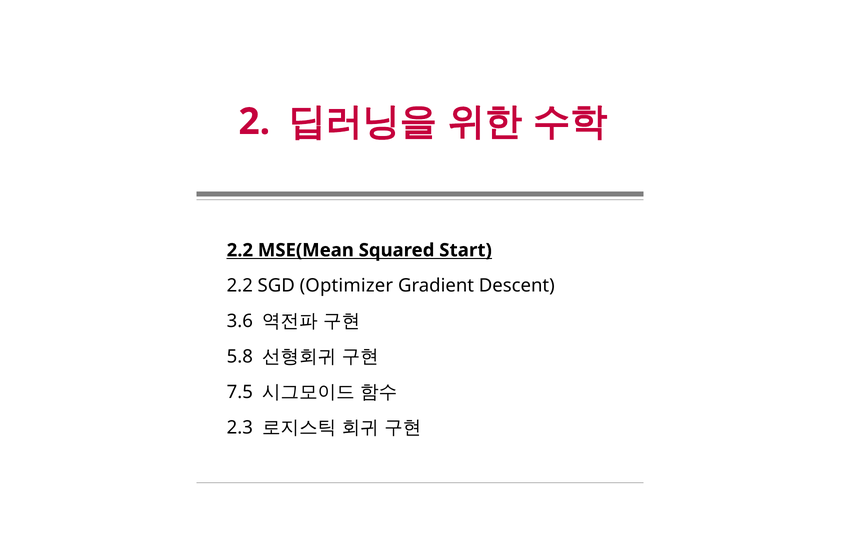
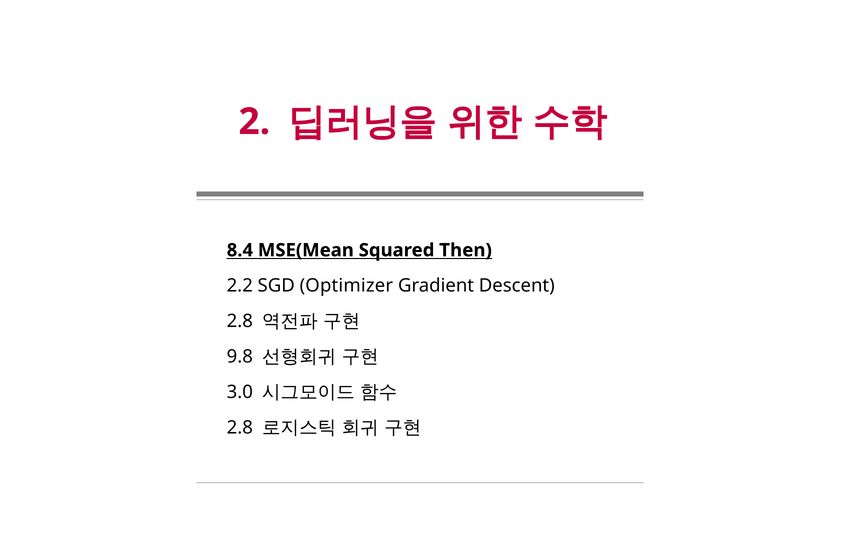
2.2 at (240, 250): 2.2 -> 8.4
Start: Start -> Then
3.6 at (240, 321): 3.6 -> 2.8
5.8: 5.8 -> 9.8
7.5: 7.5 -> 3.0
2.3 at (240, 428): 2.3 -> 2.8
